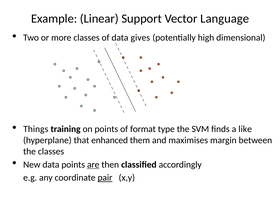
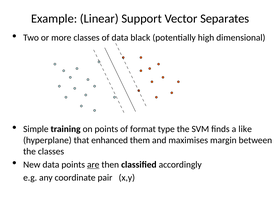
Language: Language -> Separates
gives: gives -> black
Things: Things -> Simple
pair underline: present -> none
